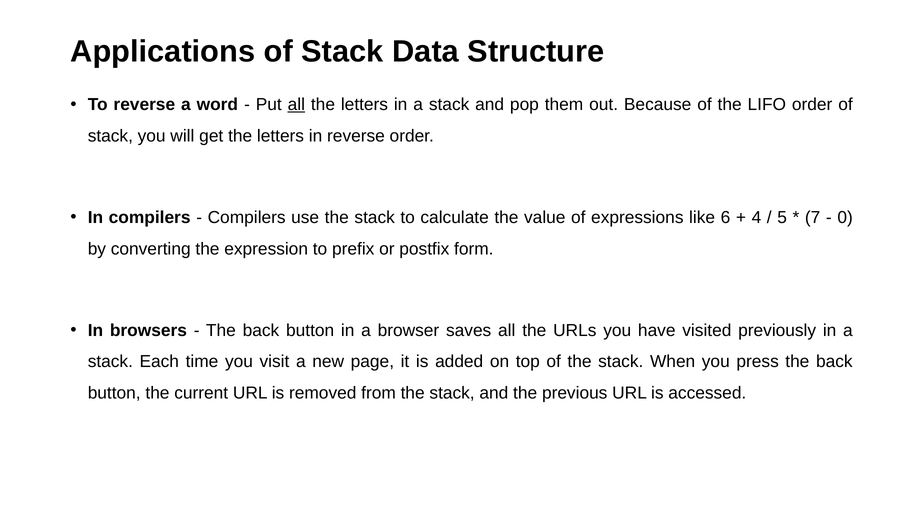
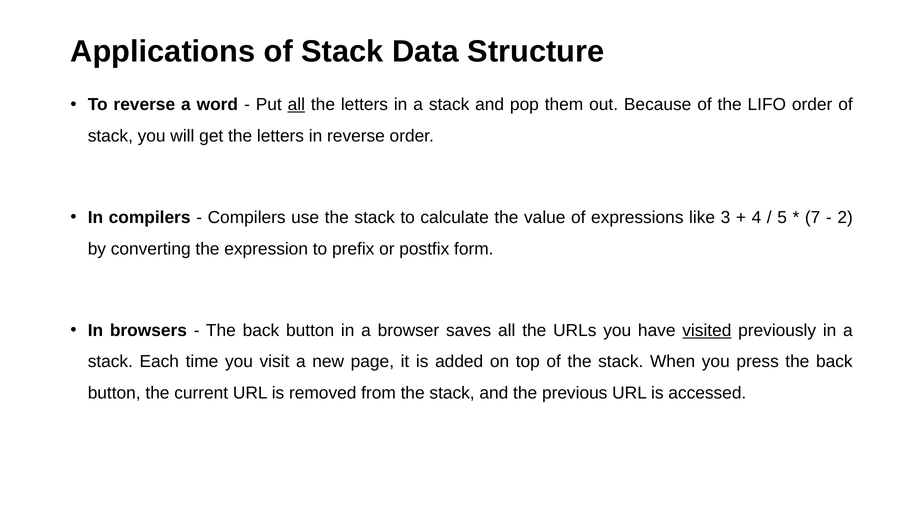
6: 6 -> 3
0: 0 -> 2
visited underline: none -> present
